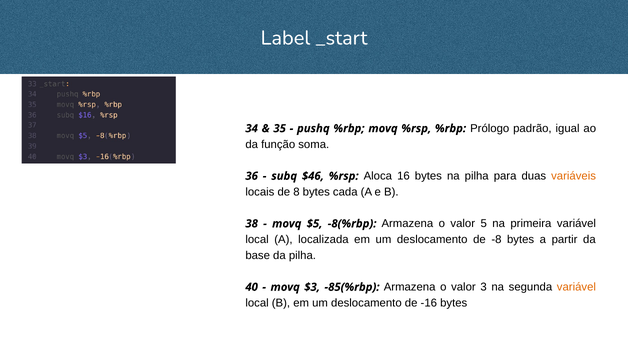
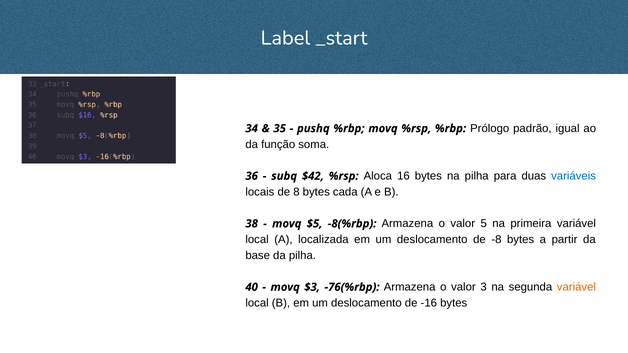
$46: $46 -> $42
variáveis colour: orange -> blue
-85(%rbp: -85(%rbp -> -76(%rbp
